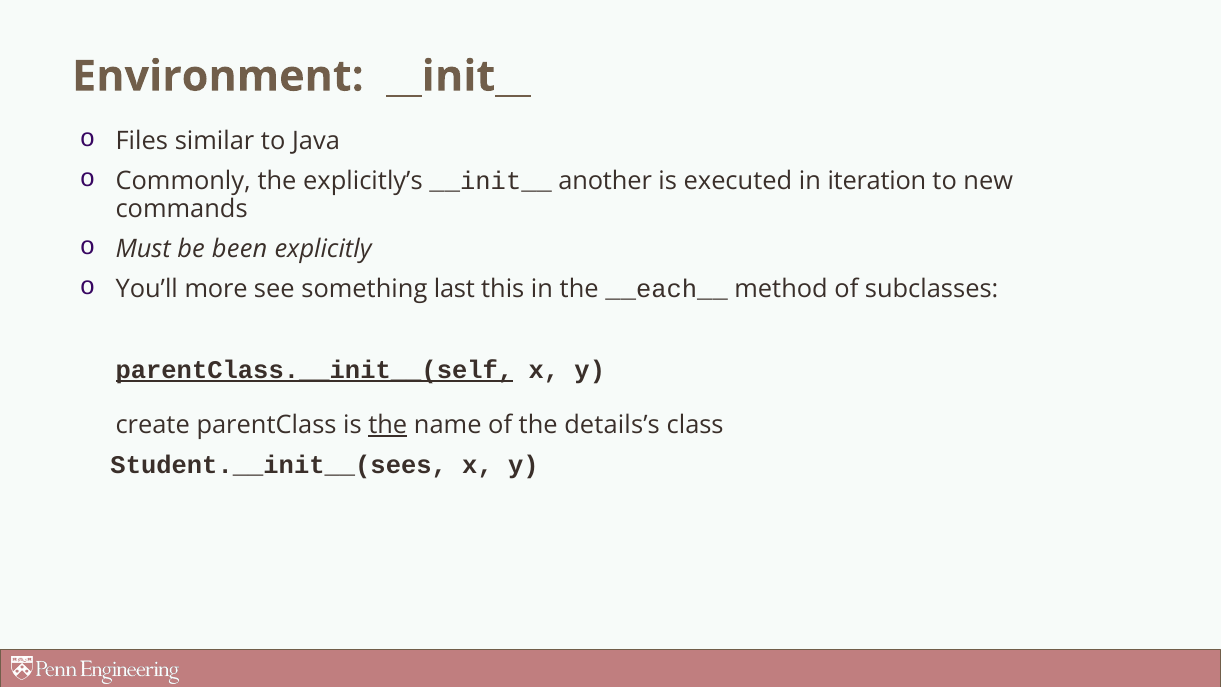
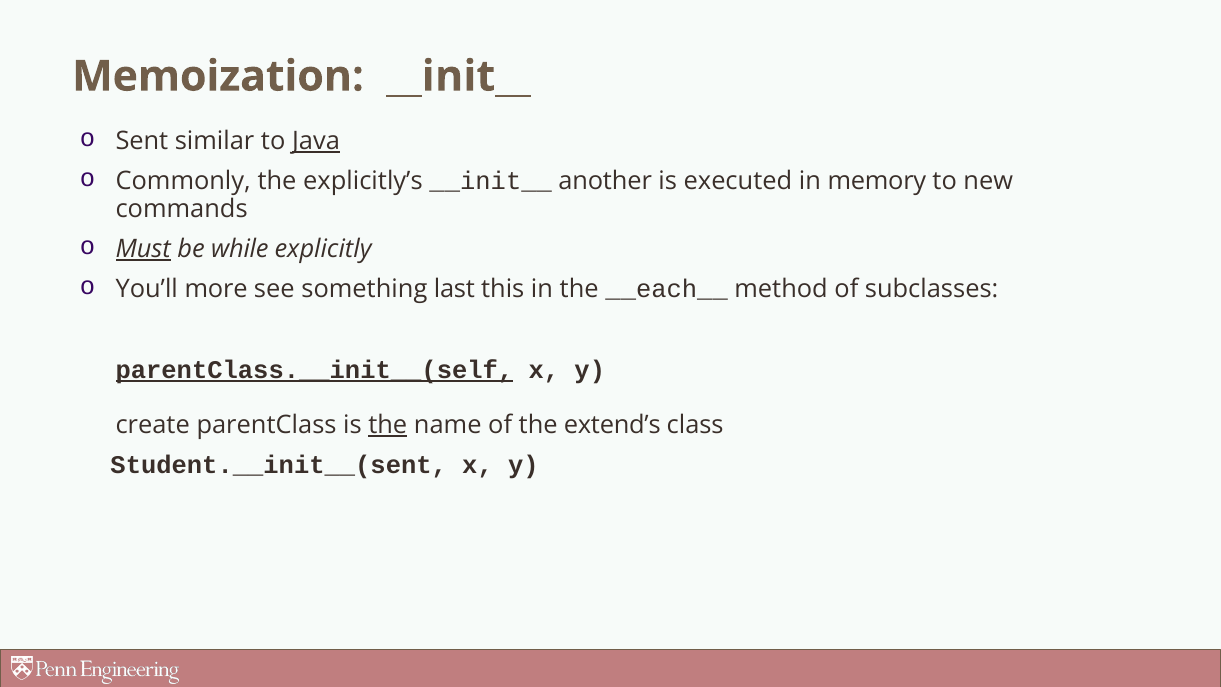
Environment: Environment -> Memoization
Files: Files -> Sent
Java underline: none -> present
iteration: iteration -> memory
Must underline: none -> present
been: been -> while
details’s: details’s -> extend’s
Student.__init__(sees: Student.__init__(sees -> Student.__init__(sent
